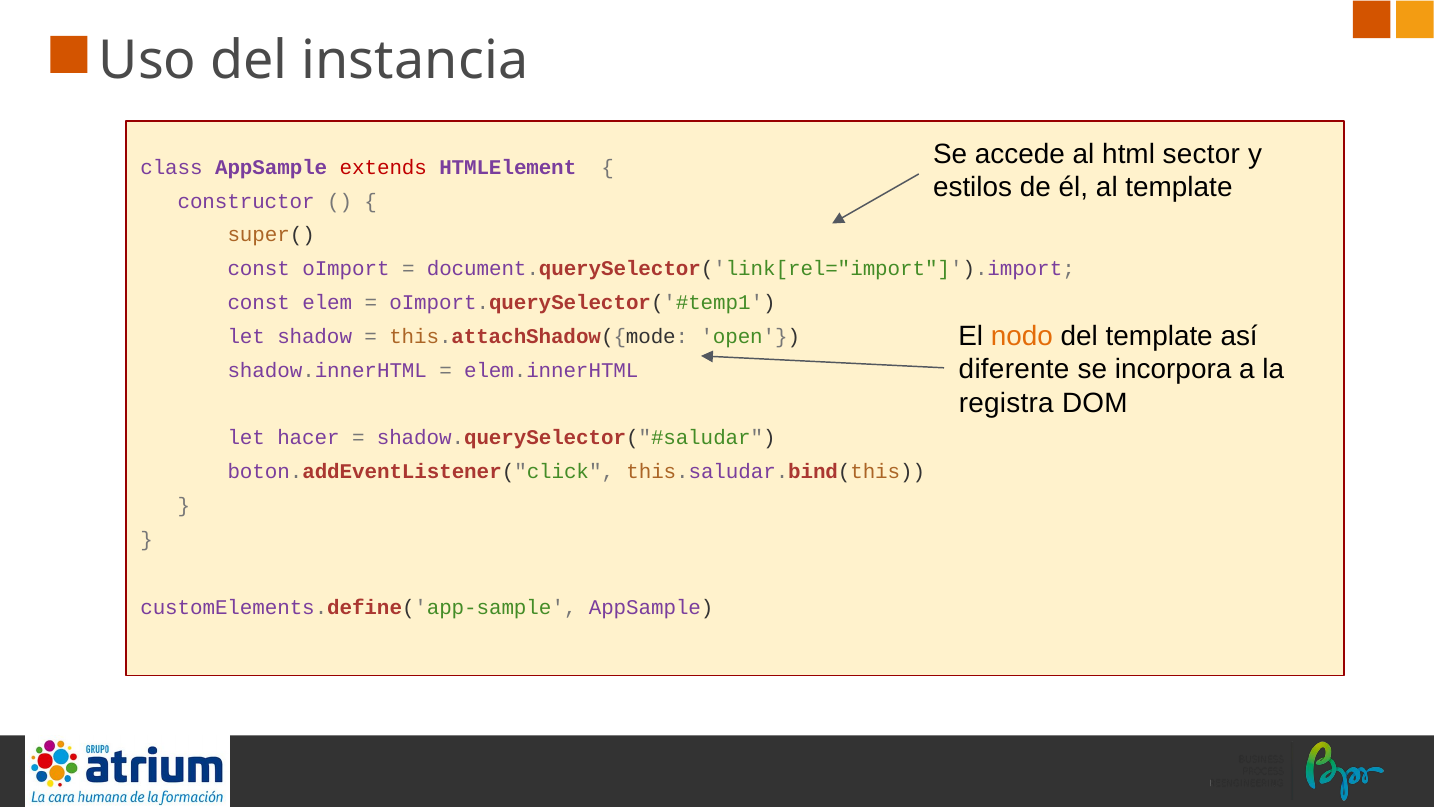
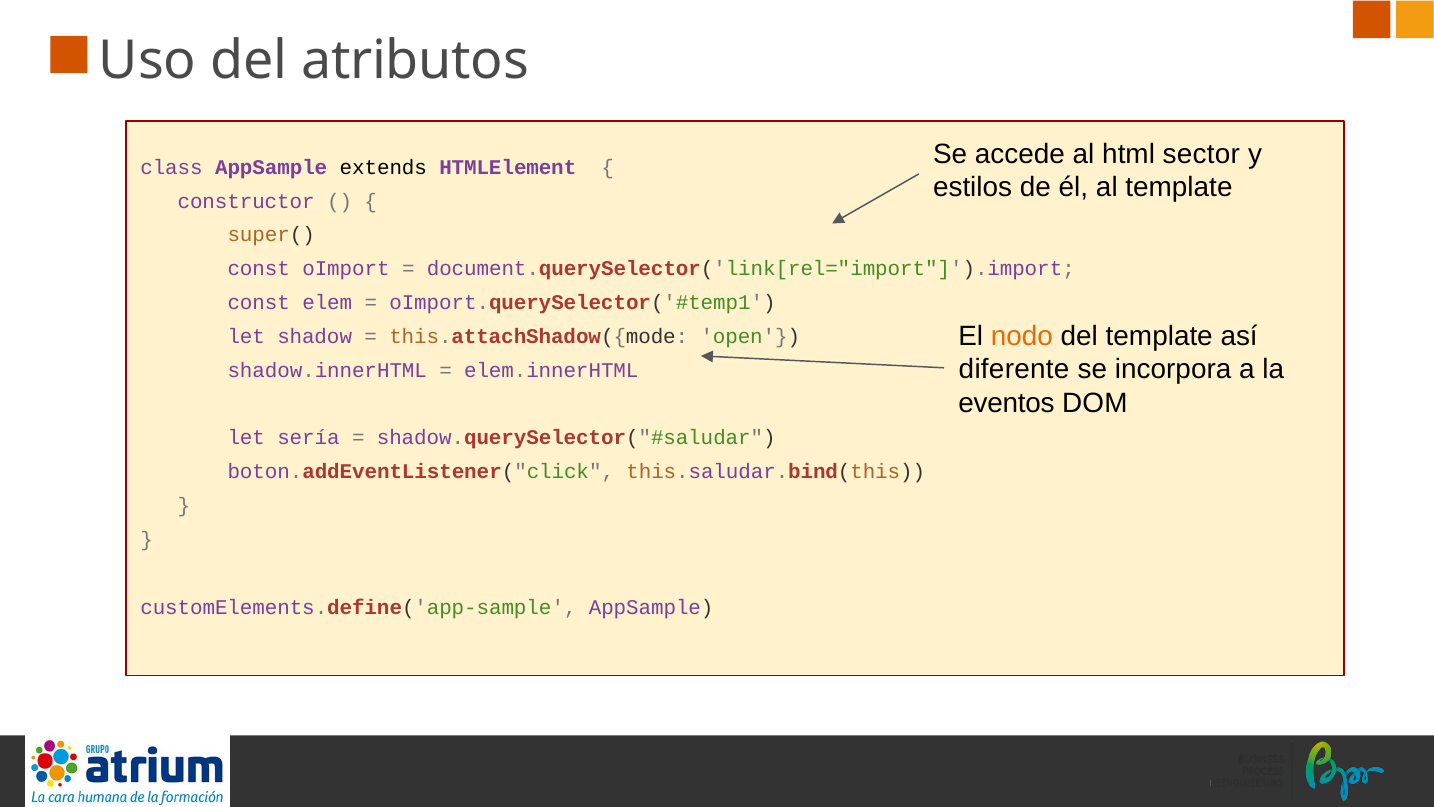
instancia: instancia -> atributos
extends colour: red -> black
registra: registra -> eventos
hacer: hacer -> sería
